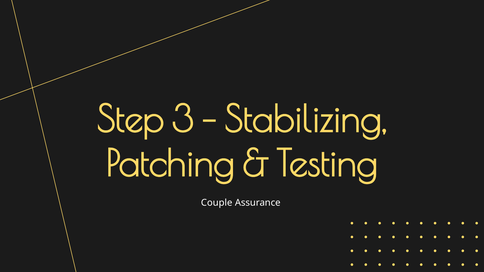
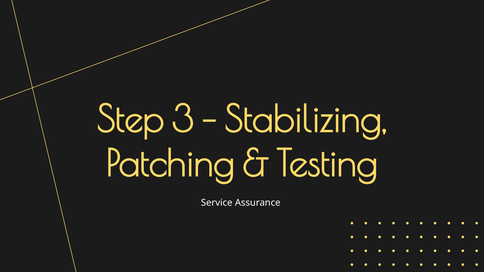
Couple: Couple -> Service
